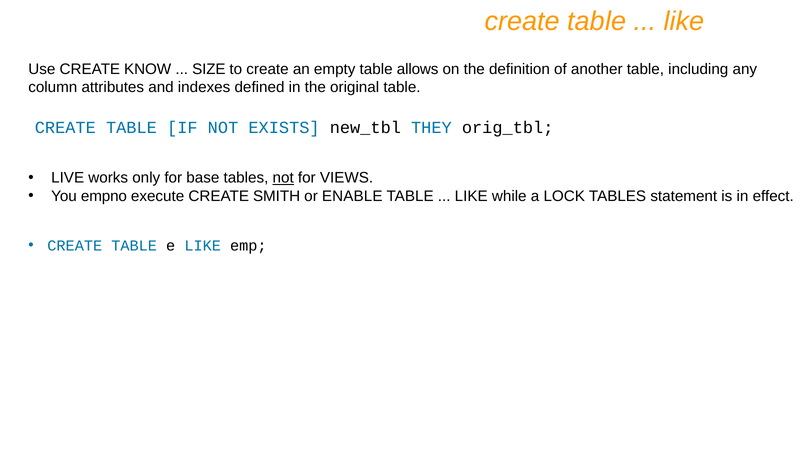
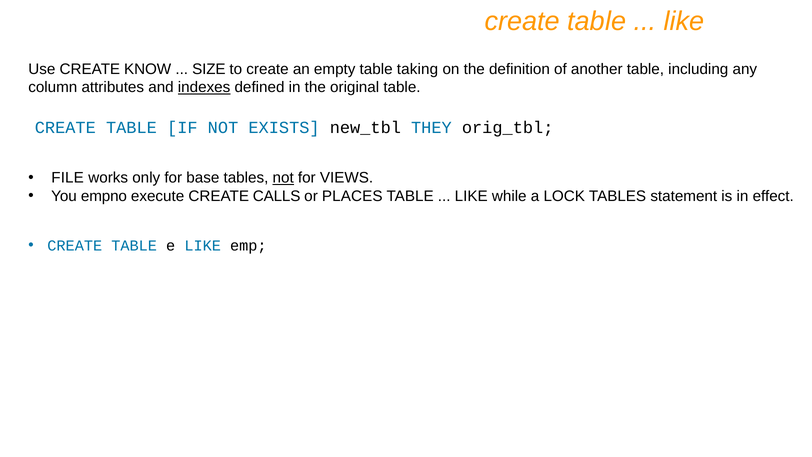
allows: allows -> taking
indexes underline: none -> present
LIVE: LIVE -> FILE
SMITH: SMITH -> CALLS
ENABLE: ENABLE -> PLACES
